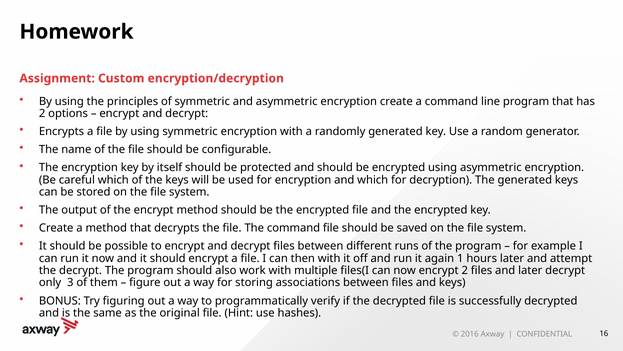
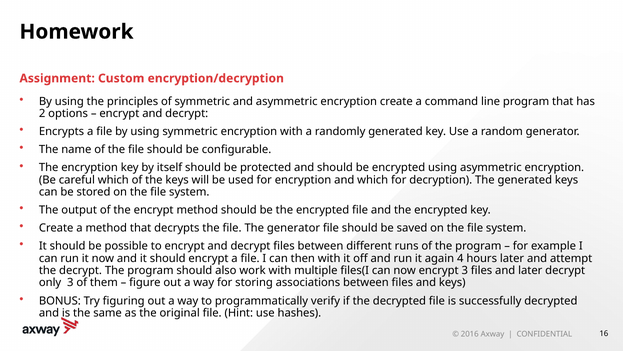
The command: command -> generator
1: 1 -> 4
encrypt 2: 2 -> 3
